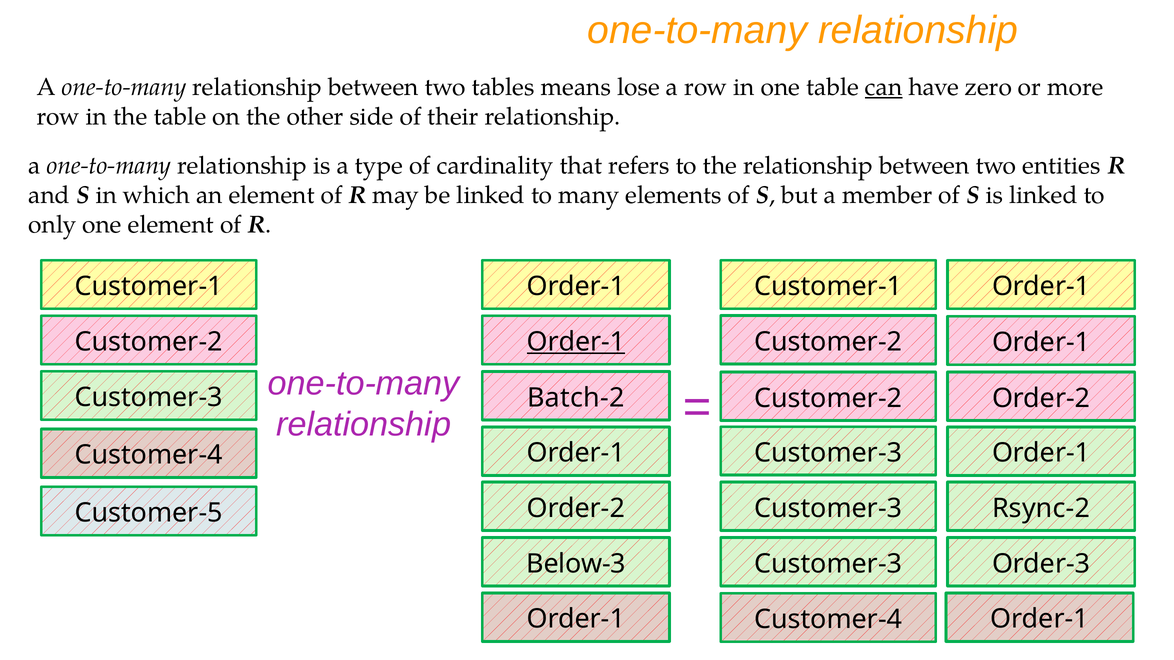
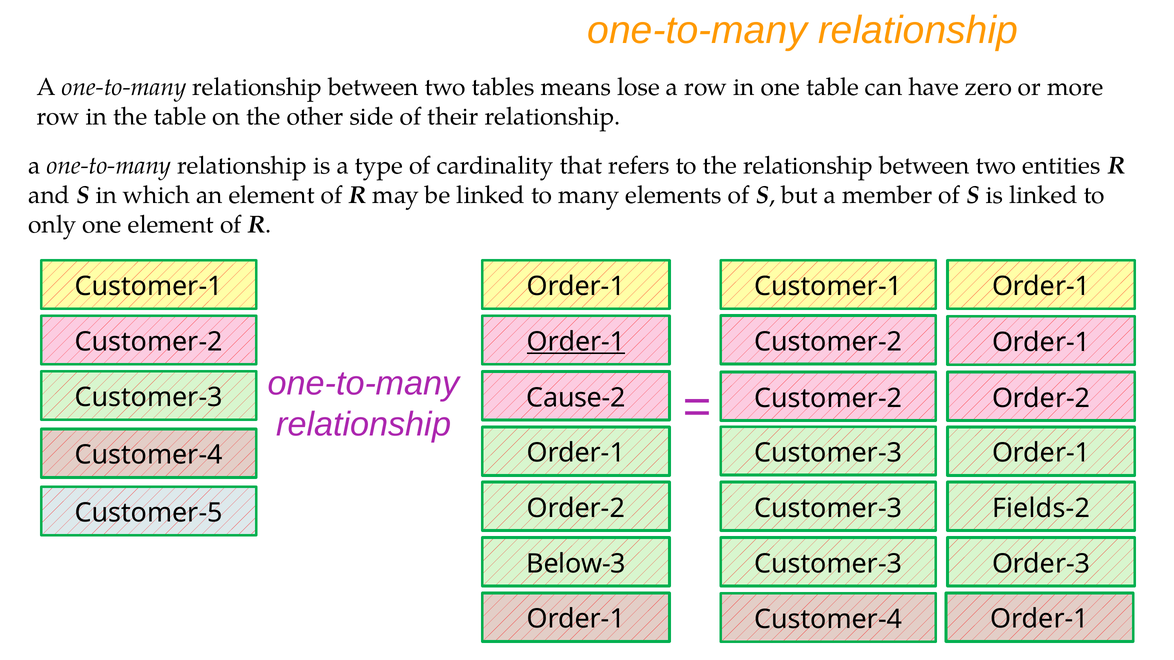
can underline: present -> none
Batch-2: Batch-2 -> Cause-2
Rsync-2: Rsync-2 -> Fields-2
